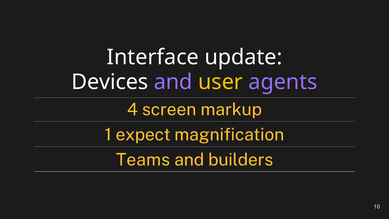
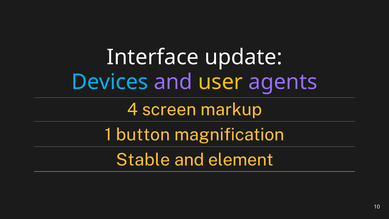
Devices colour: white -> light blue
expect: expect -> button
Teams: Teams -> Stable
builders: builders -> element
